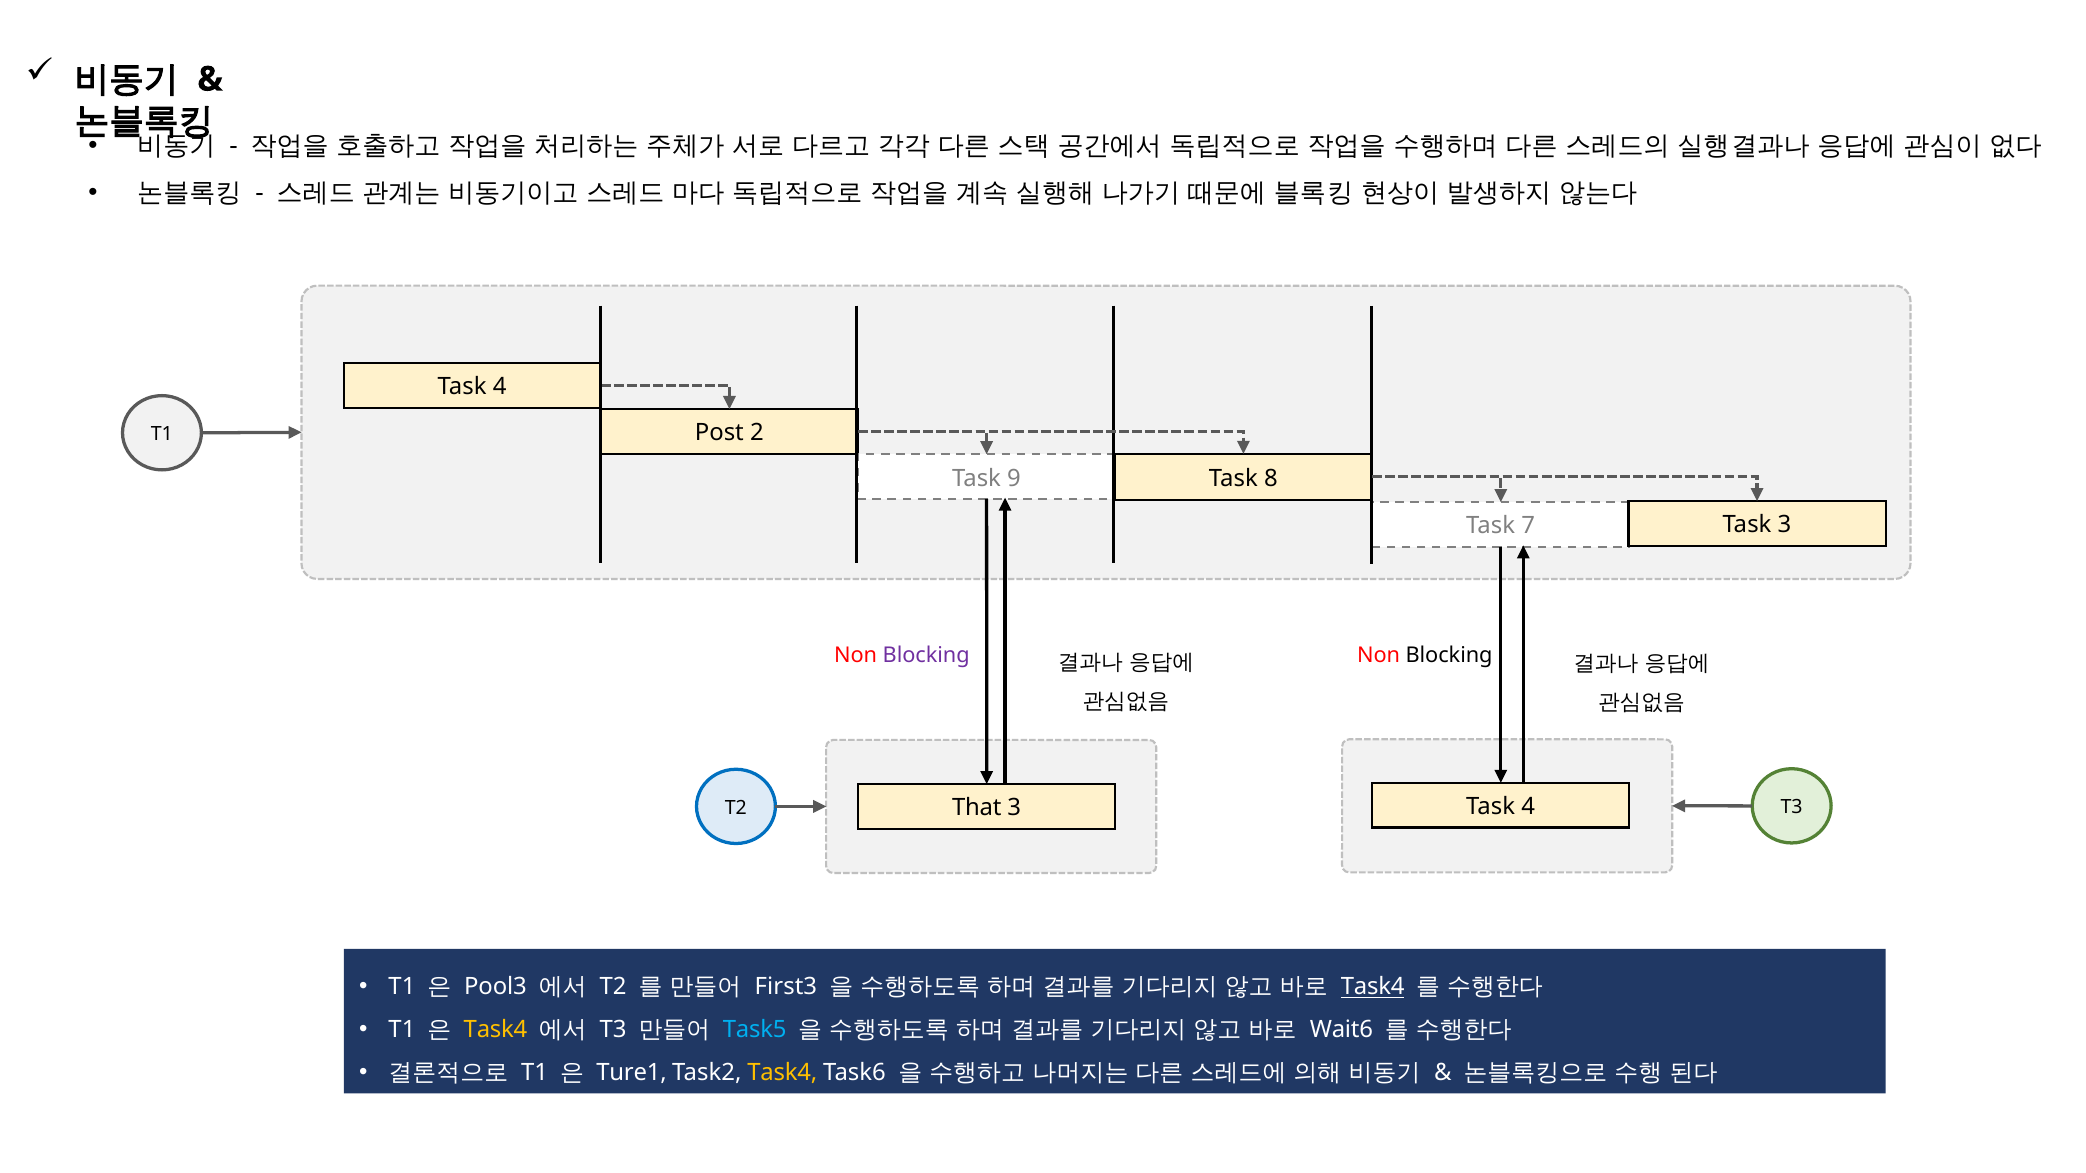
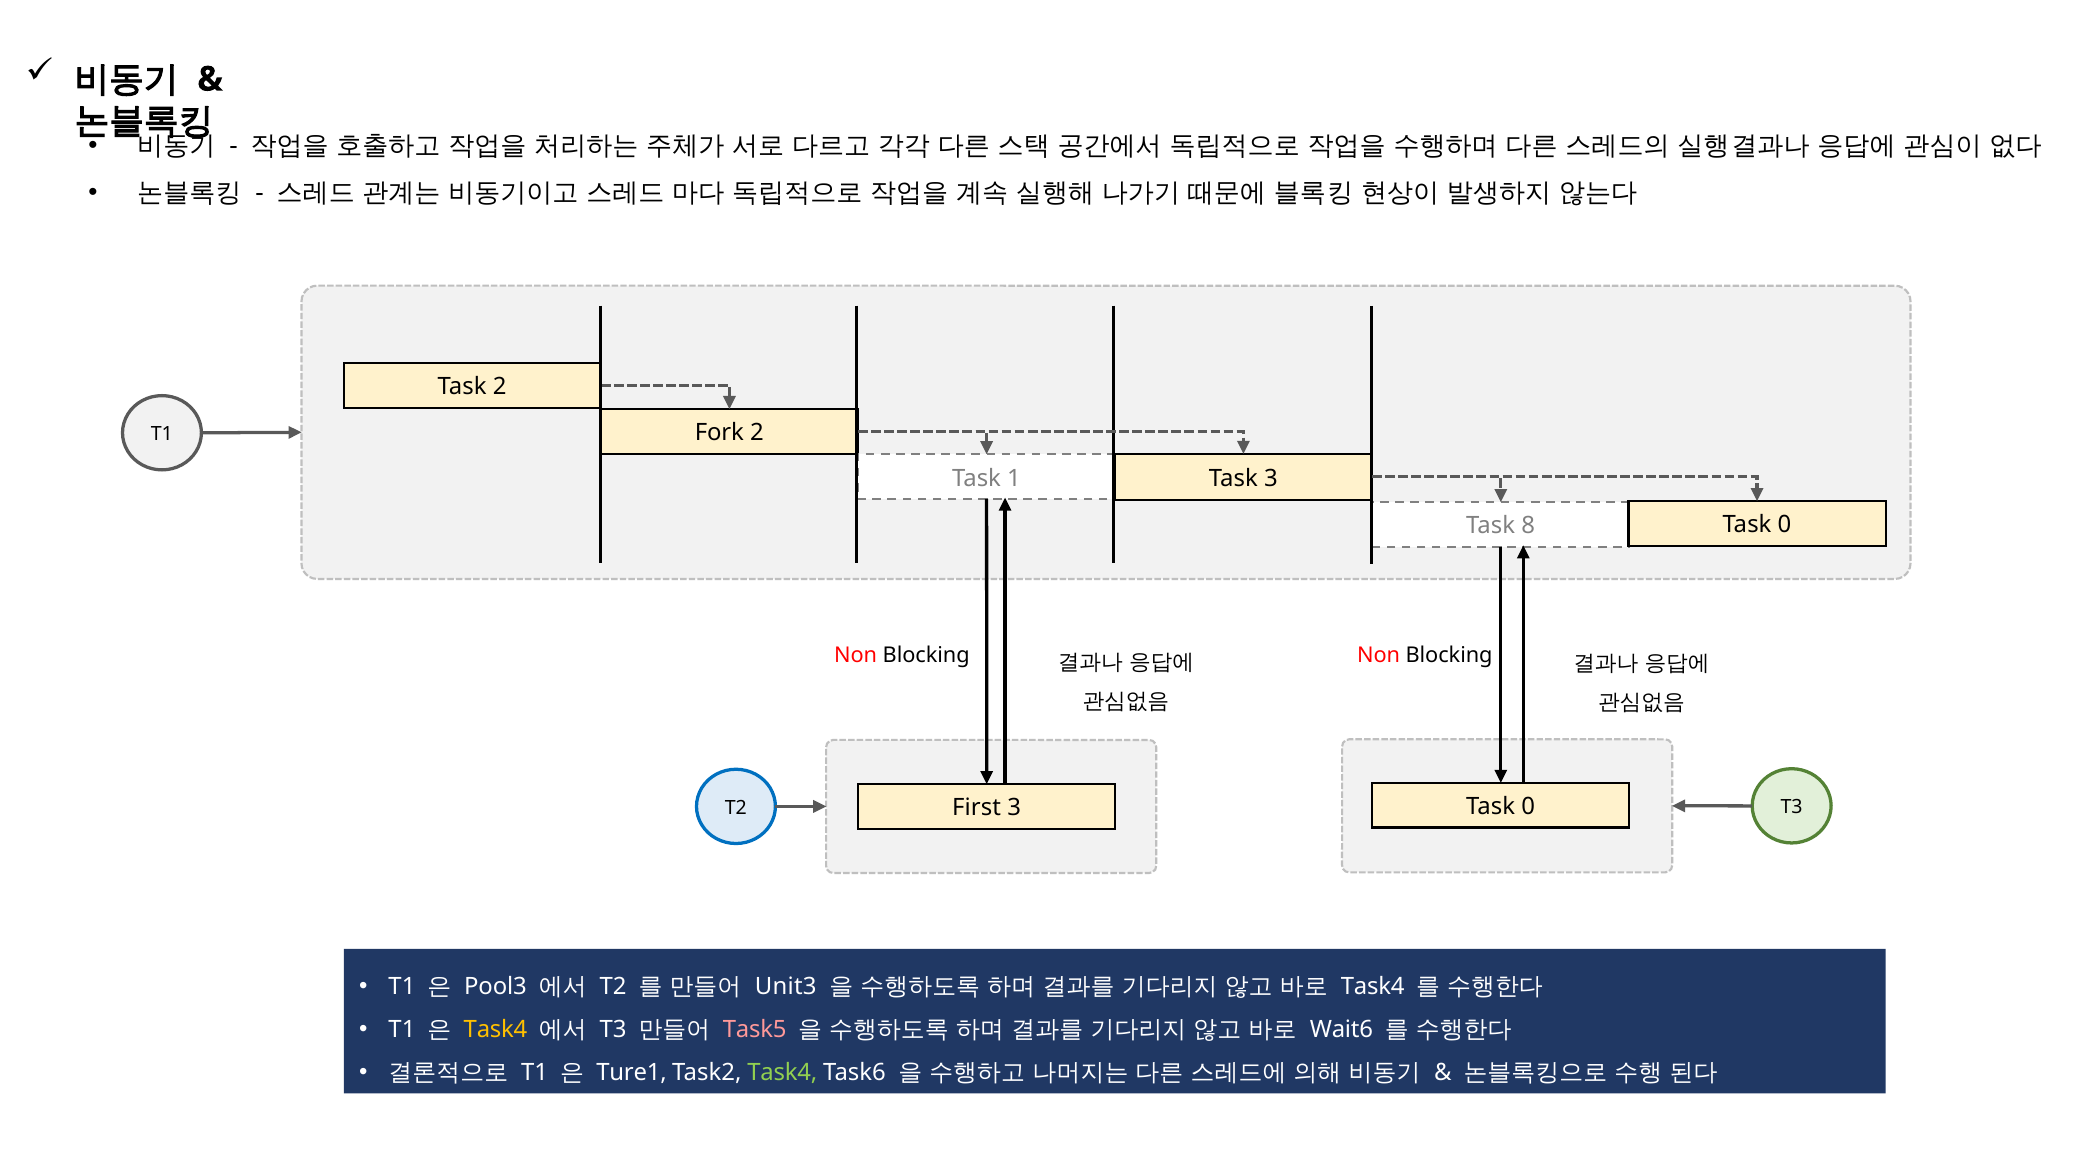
4 at (500, 387): 4 -> 2
Post: Post -> Fork
9: 9 -> 1
Task 8: 8 -> 3
3 at (1785, 525): 3 -> 0
7: 7 -> 8
Blocking at (926, 656) colour: purple -> black
4 at (1528, 807): 4 -> 0
That: That -> First
First3: First3 -> Unit3
Task4 at (1373, 987) underline: present -> none
Task5 colour: light blue -> pink
Task4 at (782, 1073) colour: yellow -> light green
